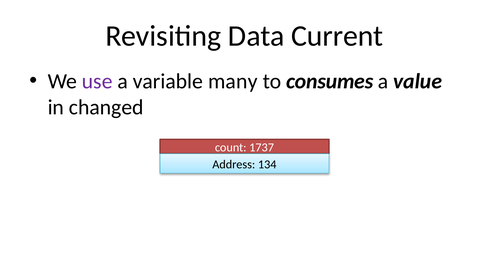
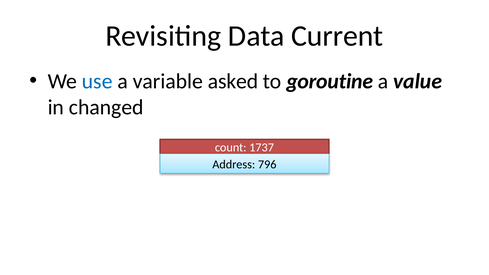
use colour: purple -> blue
many: many -> asked
consumes: consumes -> goroutine
134: 134 -> 796
